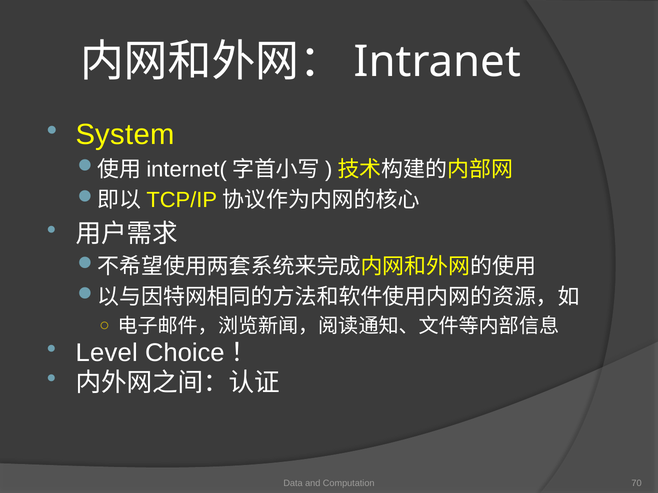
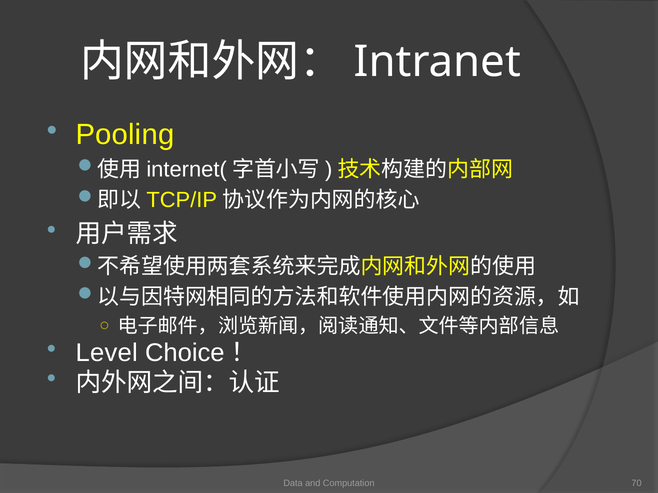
System: System -> Pooling
